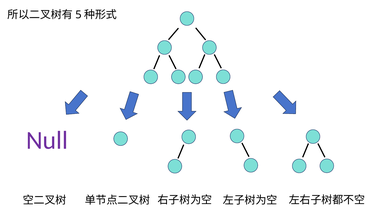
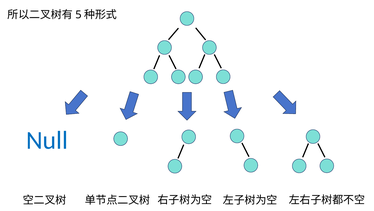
Null colour: purple -> blue
